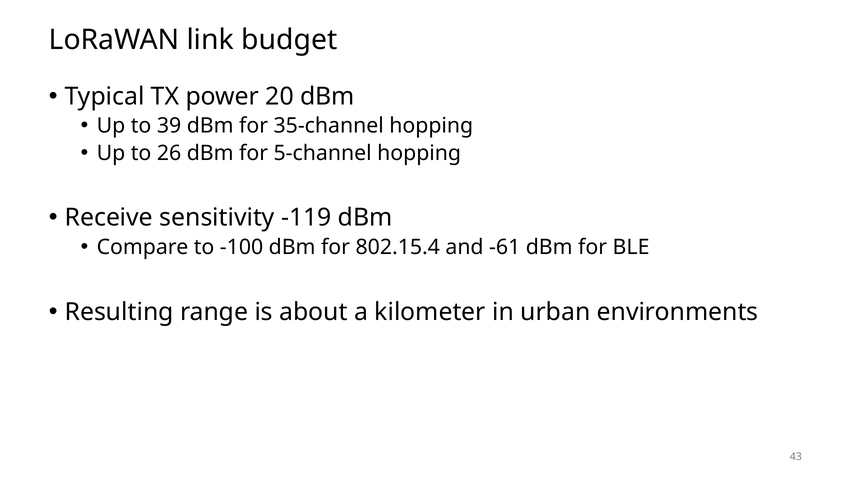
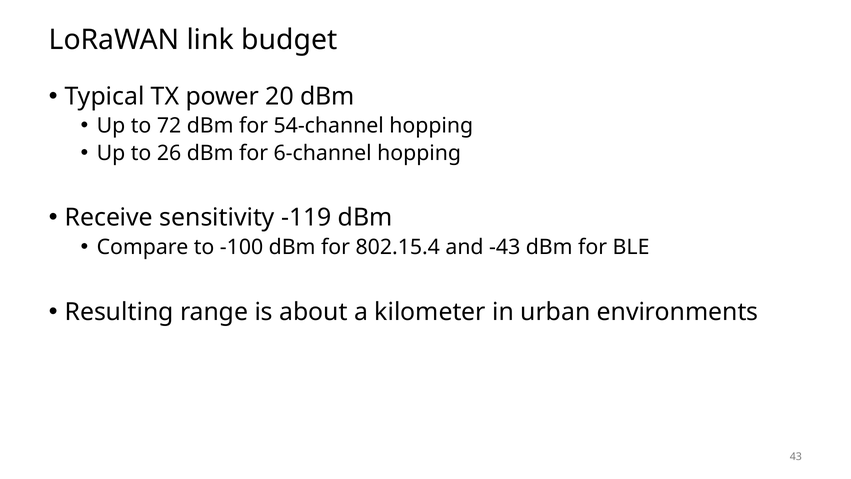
39: 39 -> 72
35-channel: 35-channel -> 54-channel
5-channel: 5-channel -> 6-channel
-61: -61 -> -43
